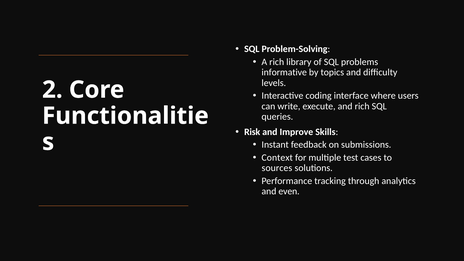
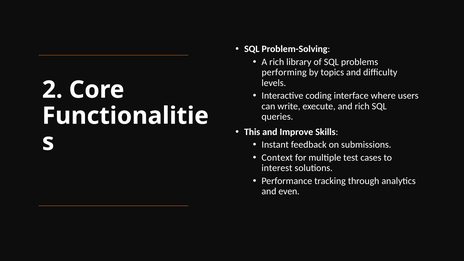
informative: informative -> performing
Risk: Risk -> This
sources: sources -> interest
